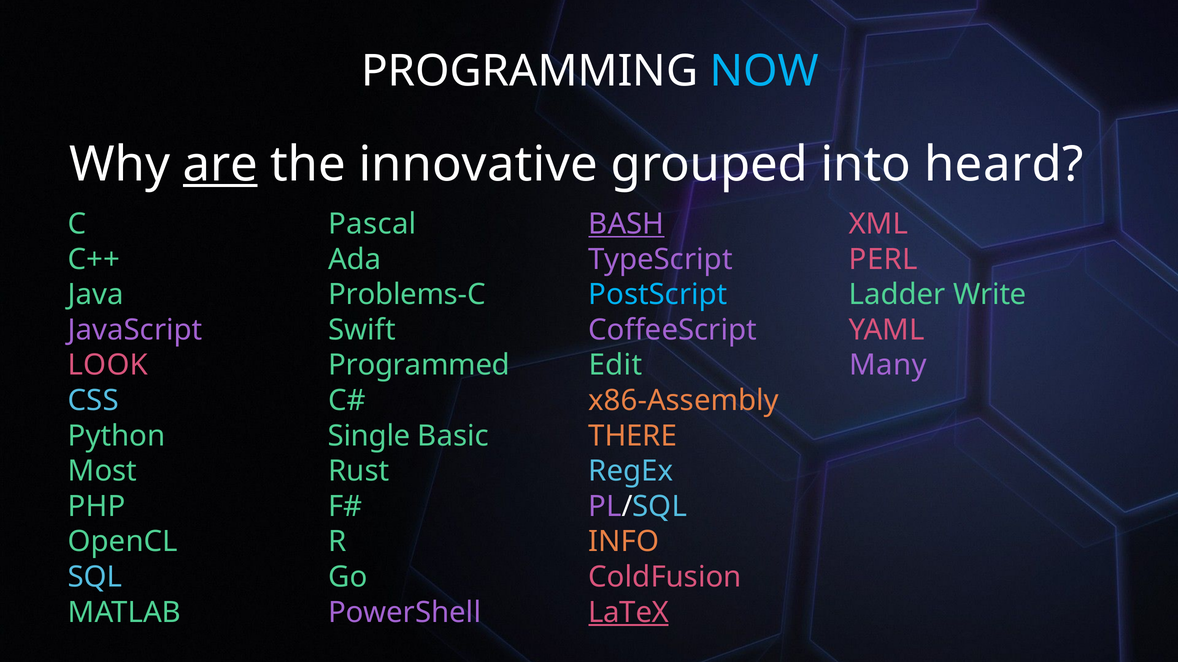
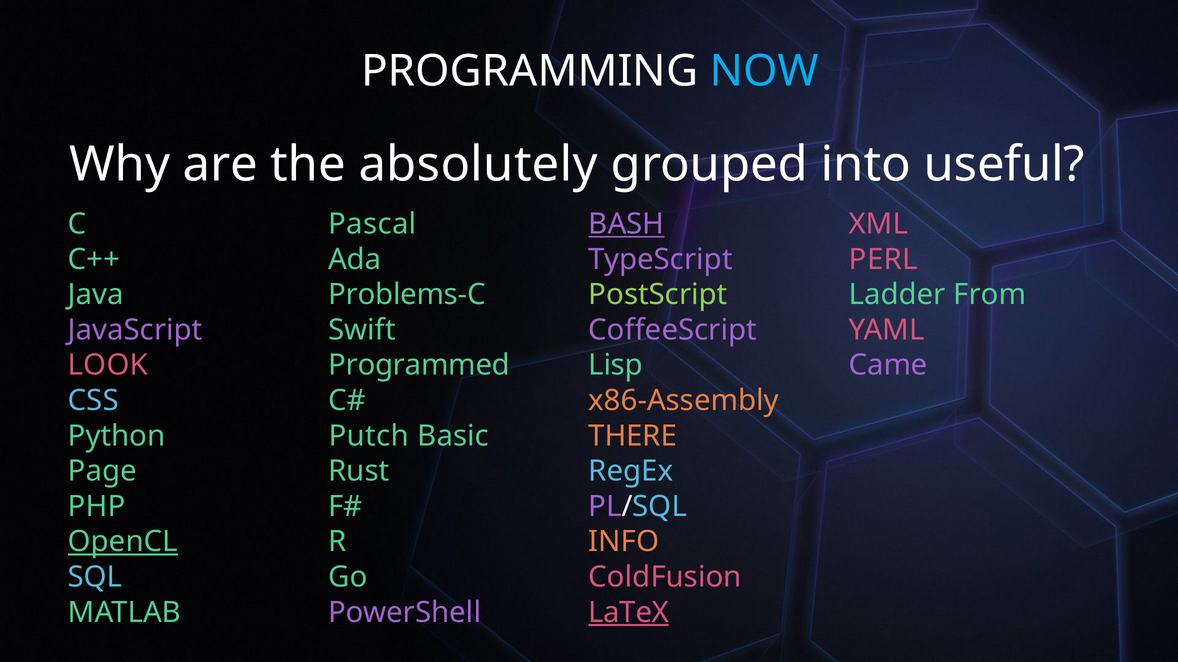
are underline: present -> none
innovative: innovative -> absolutely
heard: heard -> useful
PostScript colour: light blue -> light green
Write: Write -> From
Edit: Edit -> Lisp
Many: Many -> Came
Single: Single -> Putch
Most: Most -> Page
OpenCL underline: none -> present
